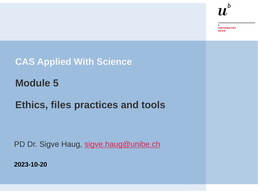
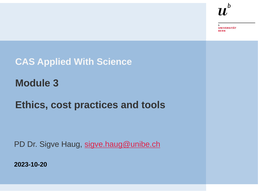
5: 5 -> 3
files: files -> cost
